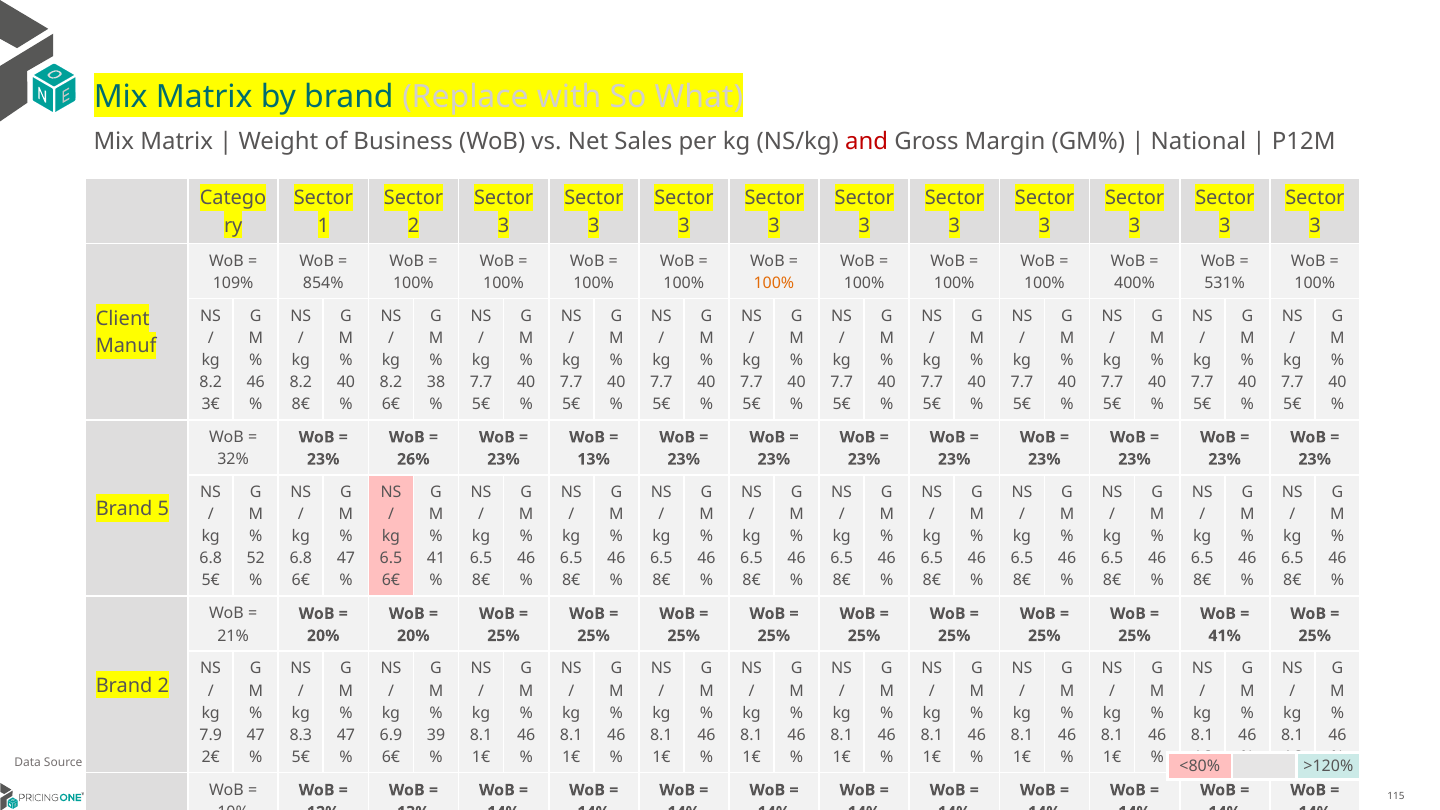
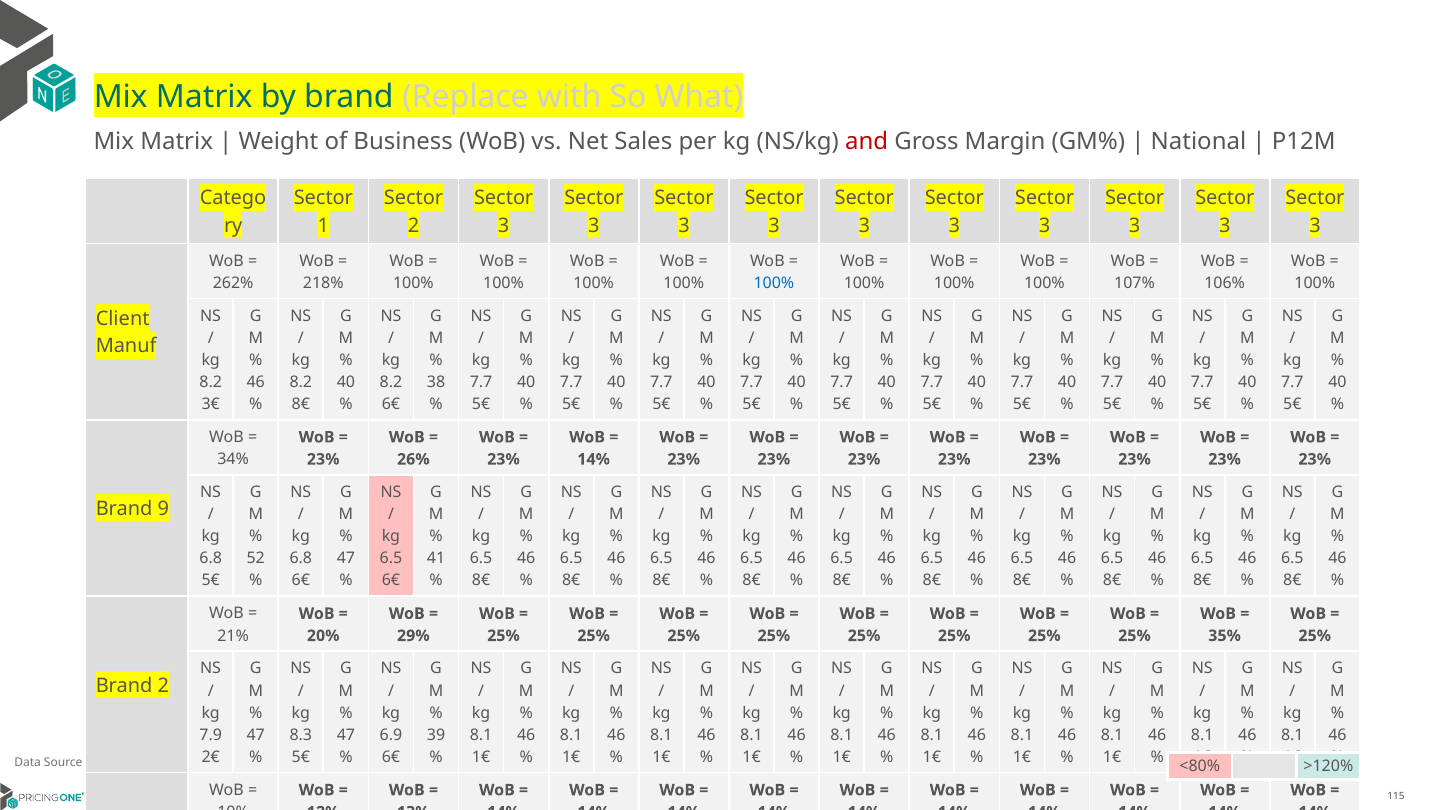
109%: 109% -> 262%
854%: 854% -> 218%
100% at (774, 283) colour: orange -> blue
400%: 400% -> 107%
531%: 531% -> 106%
32%: 32% -> 34%
13% at (594, 459): 13% -> 14%
5: 5 -> 9
20% at (413, 636): 20% -> 29%
41%: 41% -> 35%
